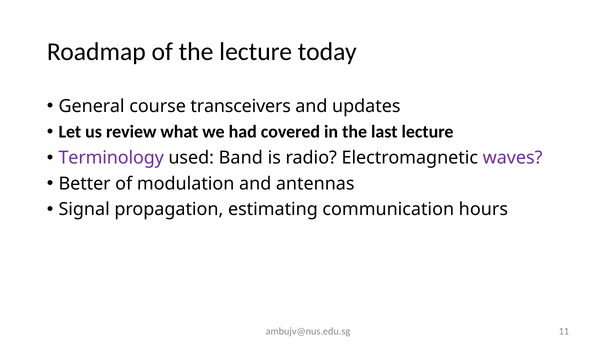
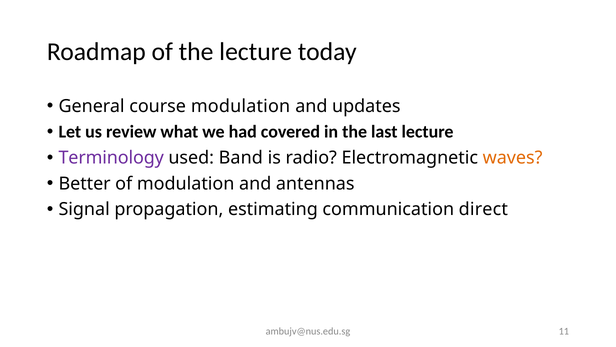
course transceivers: transceivers -> modulation
waves colour: purple -> orange
hours: hours -> direct
